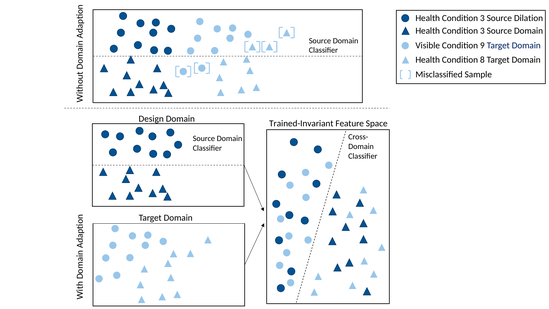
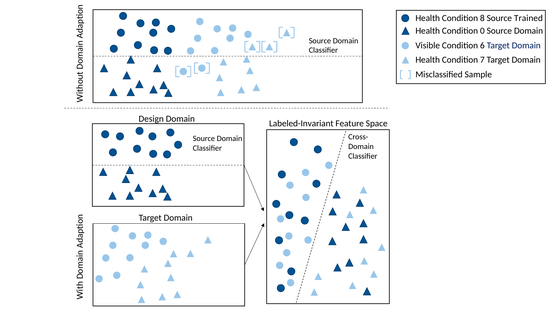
3 at (482, 18): 3 -> 8
Dilation: Dilation -> Trained
3 at (482, 31): 3 -> 0
9: 9 -> 6
8: 8 -> 7
Trained-Invariant: Trained-Invariant -> Labeled-Invariant
